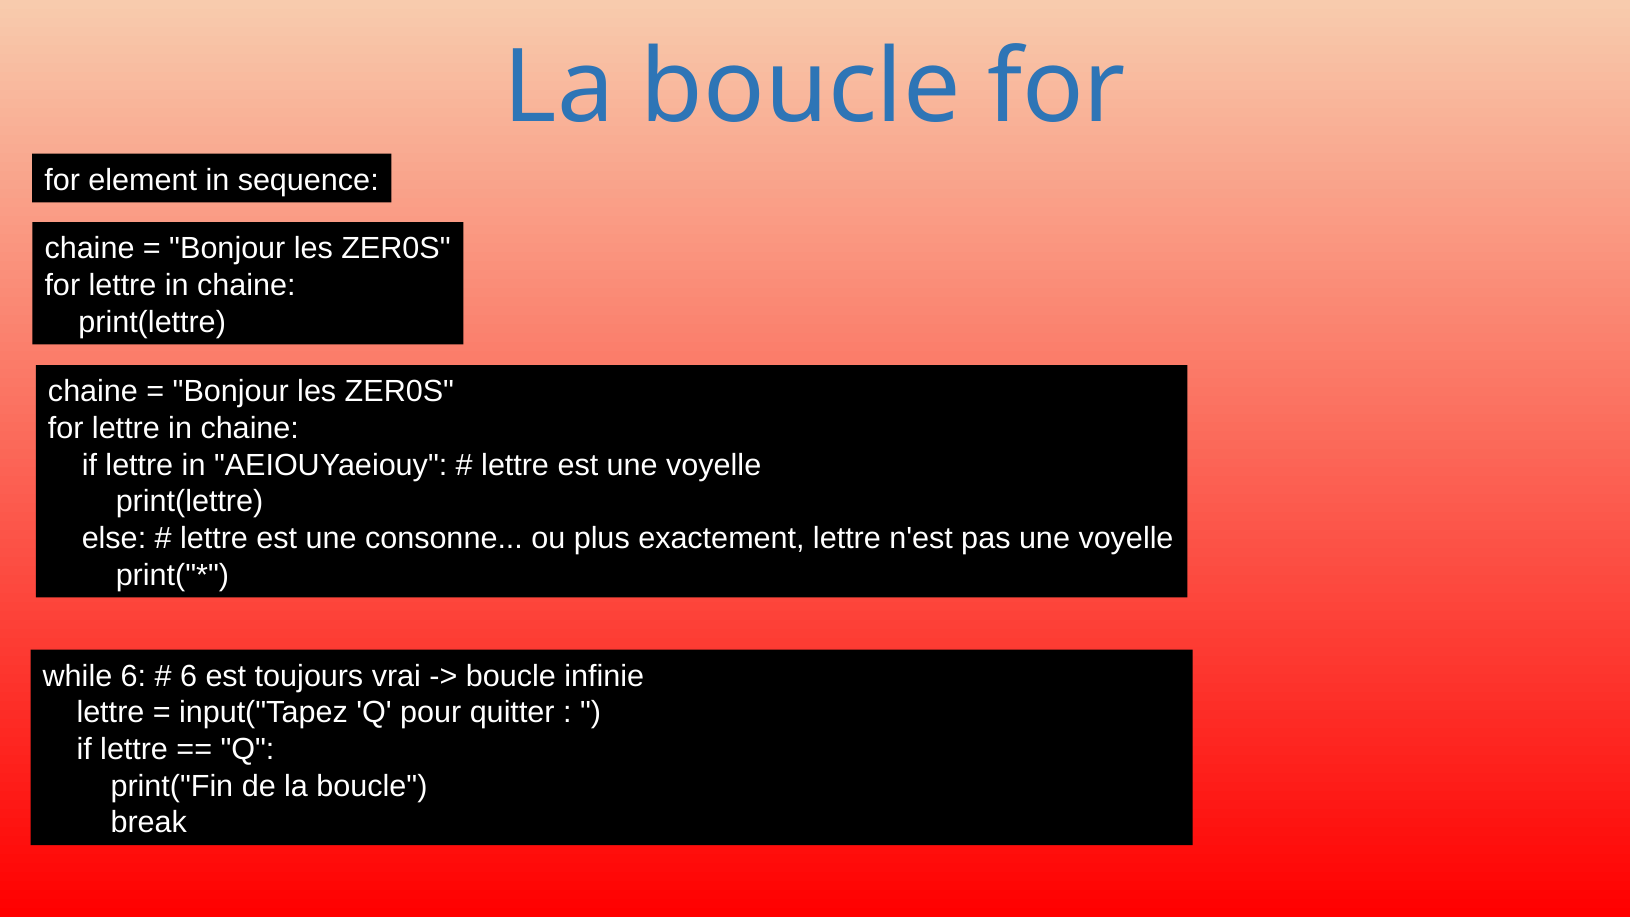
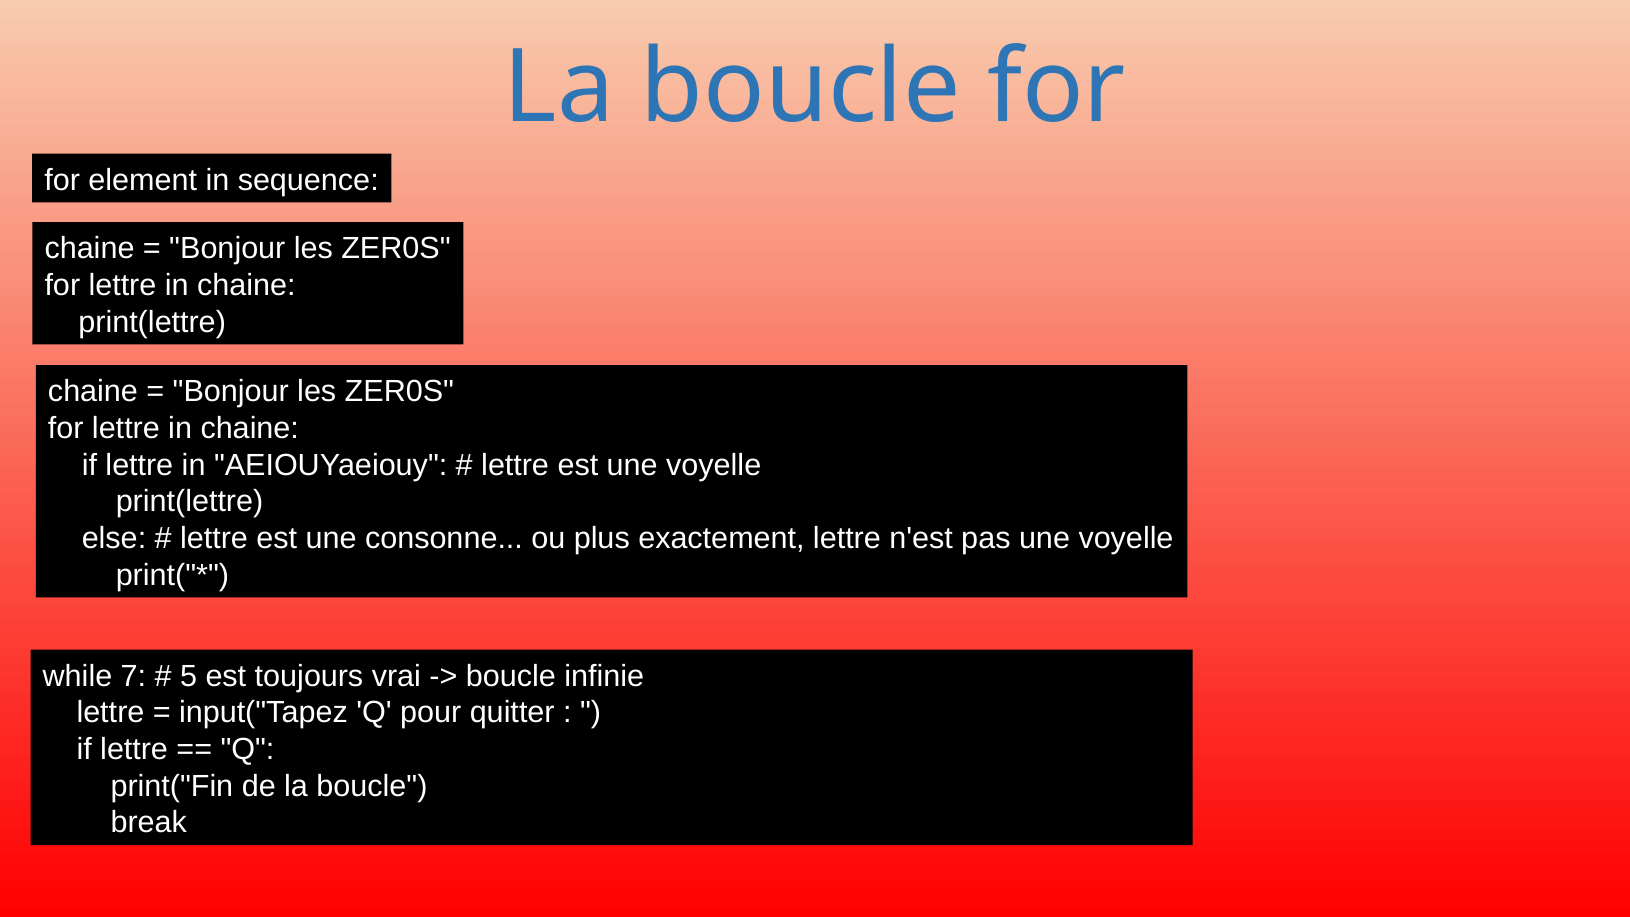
while 6: 6 -> 7
6 at (189, 676): 6 -> 5
